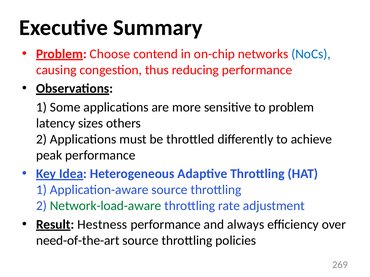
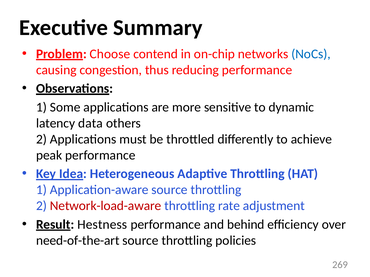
to problem: problem -> dynamic
sizes: sizes -> data
Network-load-aware colour: green -> red
always: always -> behind
